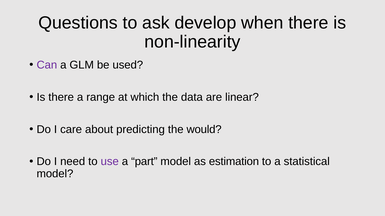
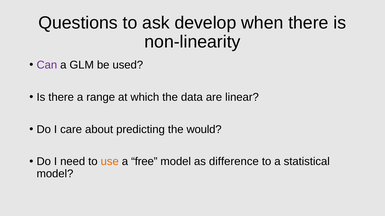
use colour: purple -> orange
part: part -> free
estimation: estimation -> difference
